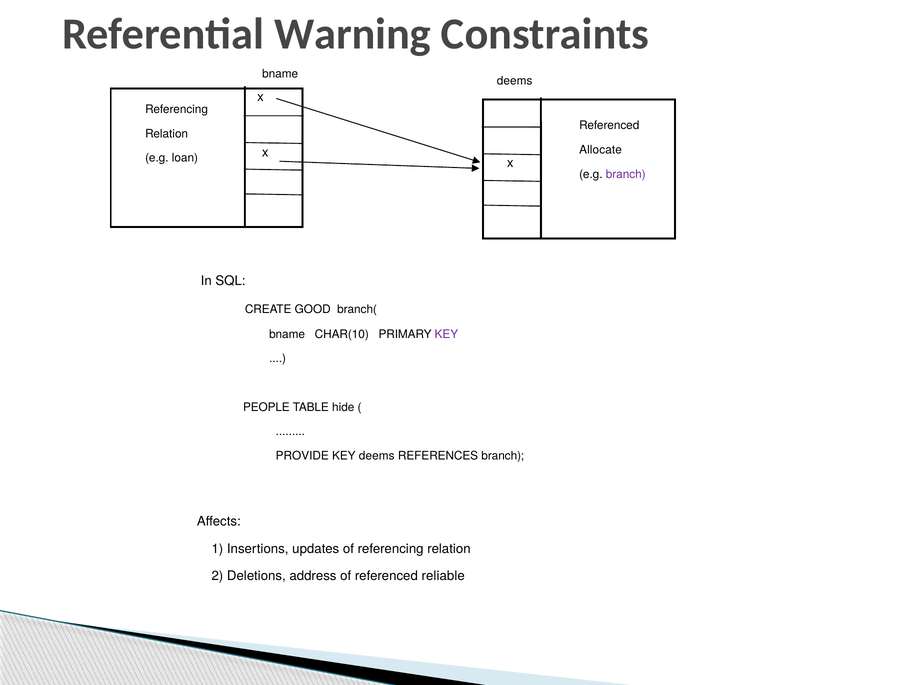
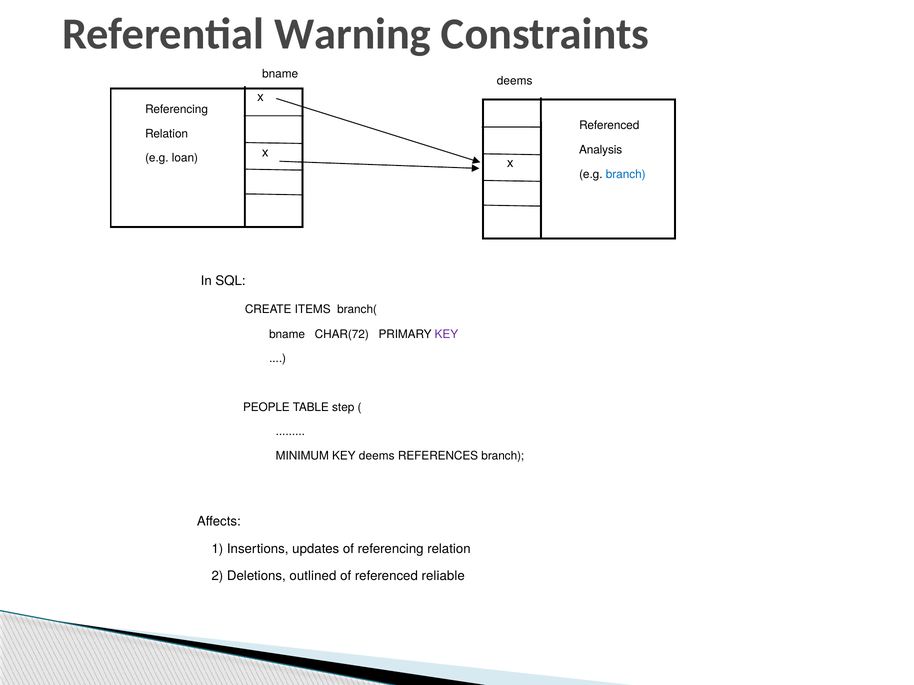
Allocate: Allocate -> Analysis
branch at (626, 174) colour: purple -> blue
GOOD: GOOD -> ITEMS
CHAR(10: CHAR(10 -> CHAR(72
hide: hide -> step
PROVIDE: PROVIDE -> MINIMUM
address: address -> outlined
